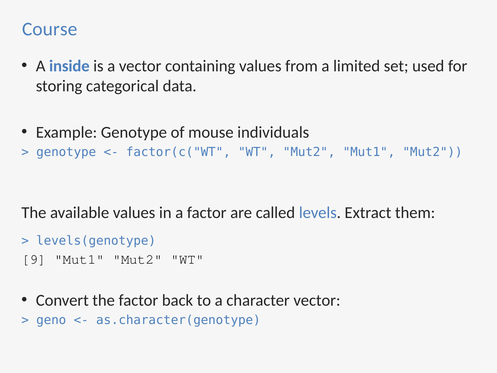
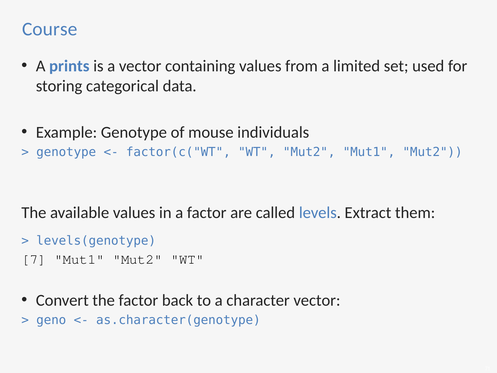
inside: inside -> prints
9: 9 -> 7
